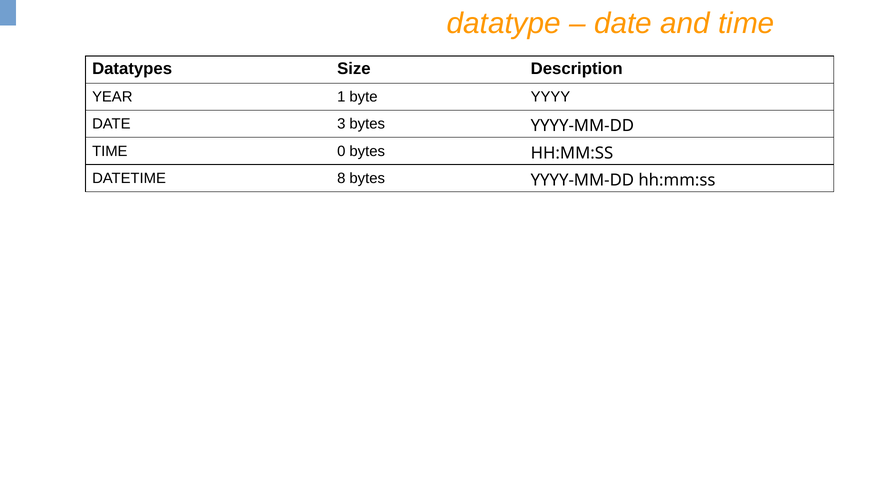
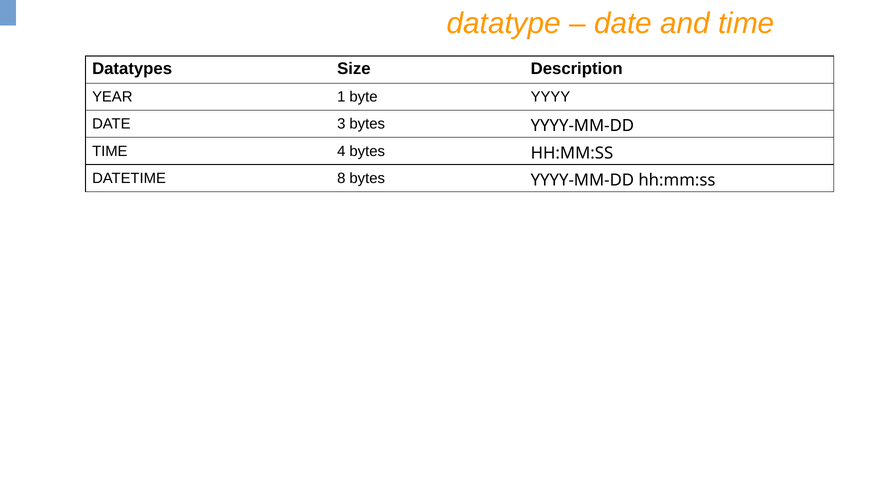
0: 0 -> 4
